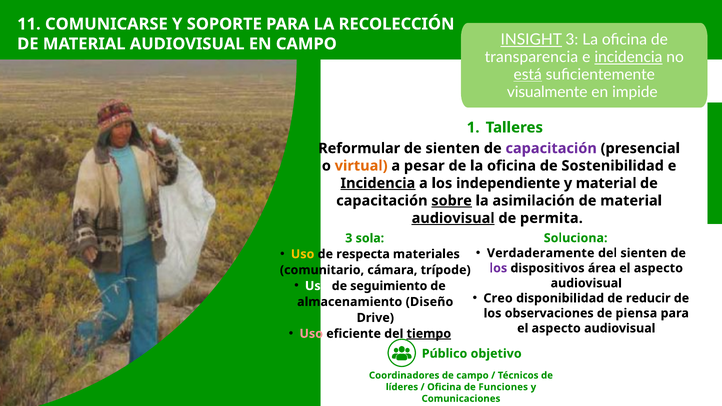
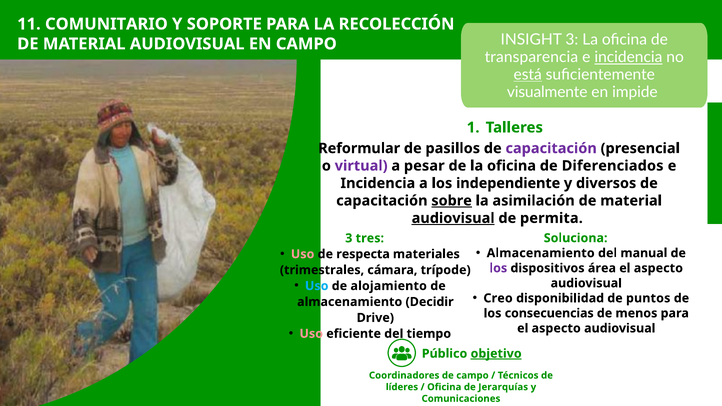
COMUNICARSE: COMUNICARSE -> COMUNITARIO
INSIGHT underline: present -> none
de sienten: sienten -> pasillos
virtual colour: orange -> purple
Sostenibilidad: Sostenibilidad -> Diferenciados
Incidencia at (378, 183) underline: present -> none
y material: material -> diversos
sola: sola -> tres
Verdaderamente at (541, 253): Verdaderamente -> Almacenamiento
del sienten: sienten -> manual
Uso at (303, 254) colour: yellow -> pink
comunitario: comunitario -> trimestrales
Uso at (317, 286) colour: white -> light blue
seguimiento: seguimiento -> alojamiento
reducir: reducir -> puntos
Diseño: Diseño -> Decidir
observaciones: observaciones -> consecuencias
piensa: piensa -> menos
tiempo underline: present -> none
objetivo underline: none -> present
Funciones: Funciones -> Jerarquías
